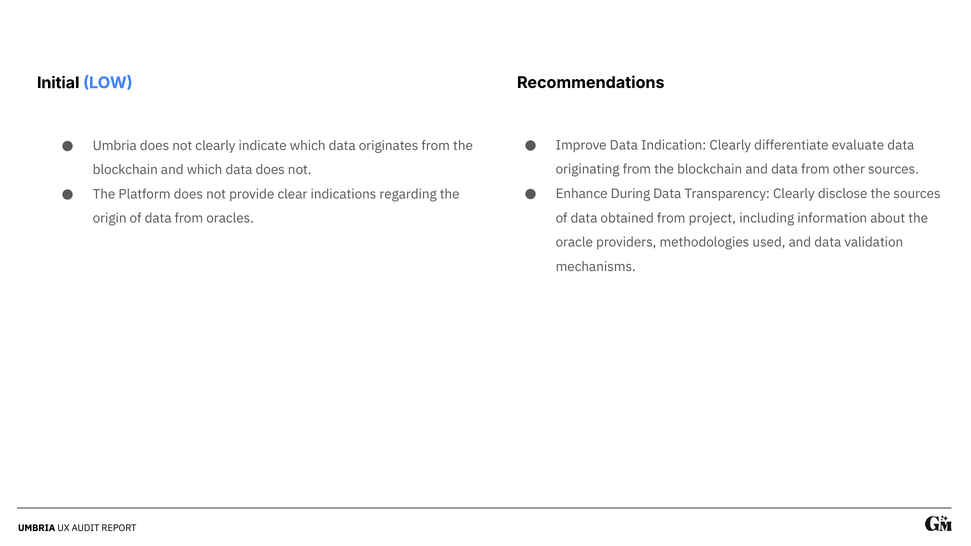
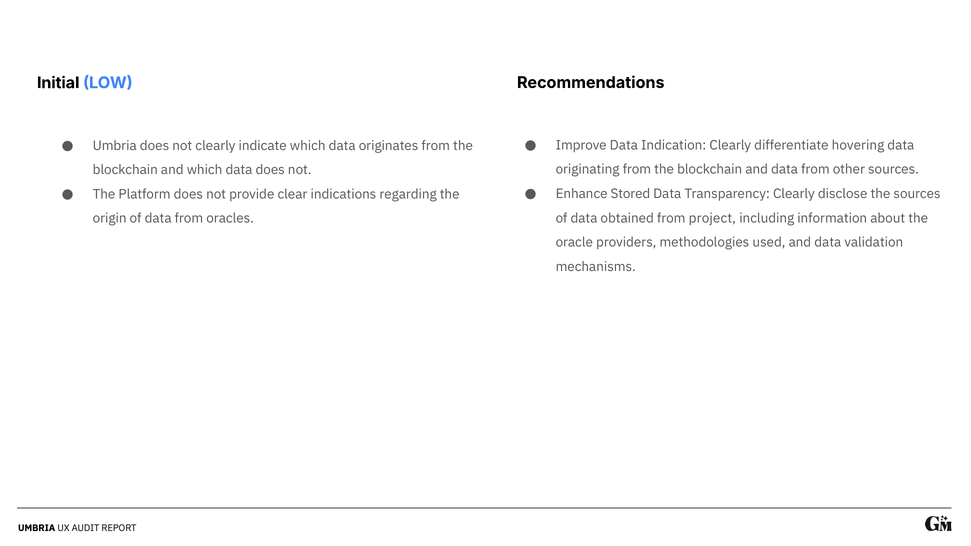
evaluate: evaluate -> hovering
During: During -> Stored
